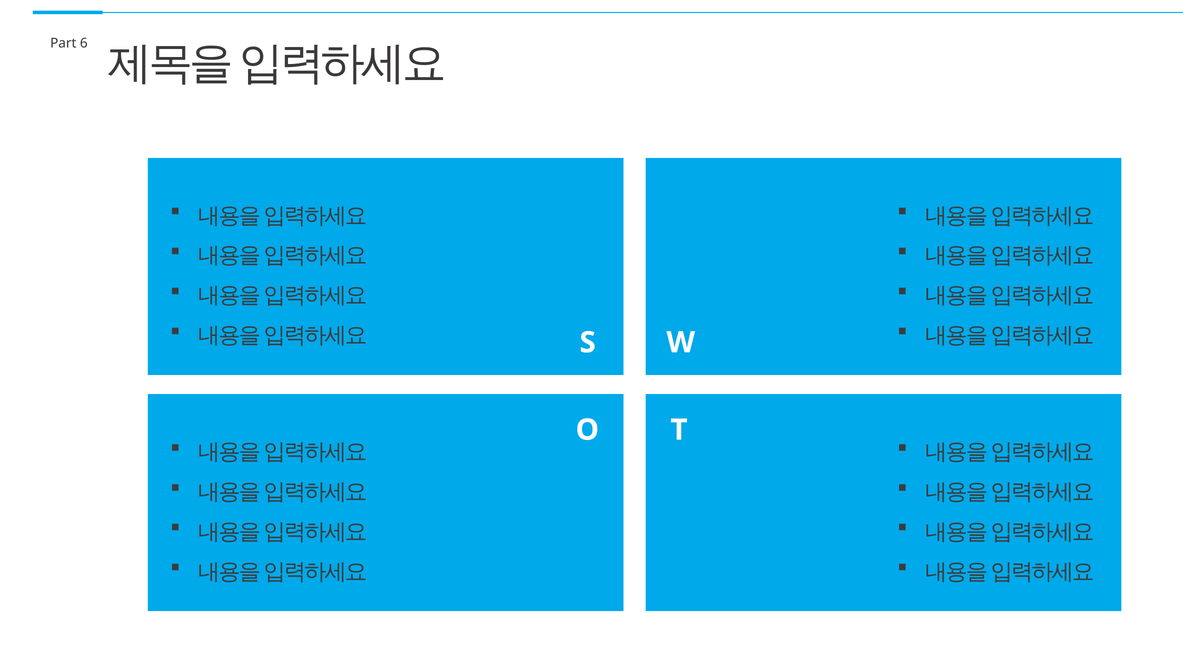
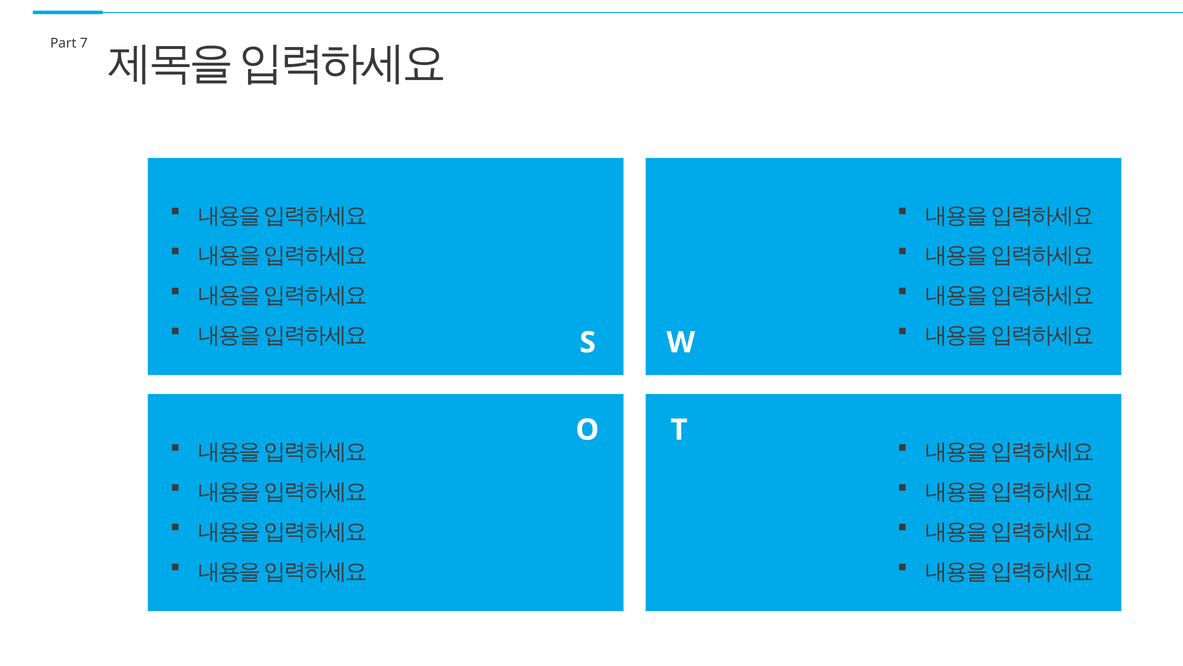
6: 6 -> 7
